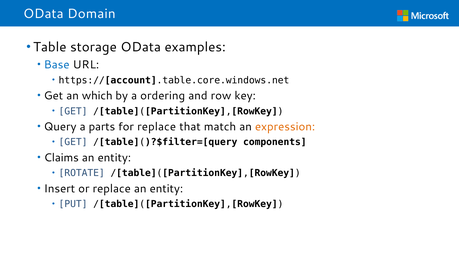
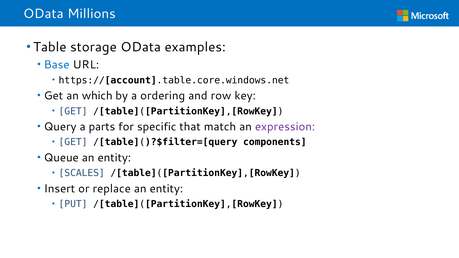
Domain: Domain -> Millions
for replace: replace -> specific
expression colour: orange -> purple
Claims: Claims -> Queue
ROTATE: ROTATE -> SCALES
